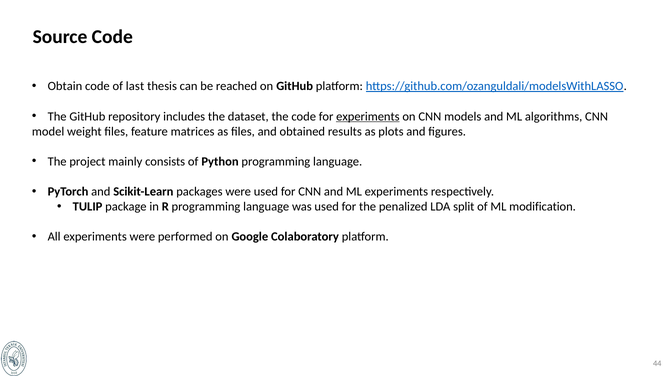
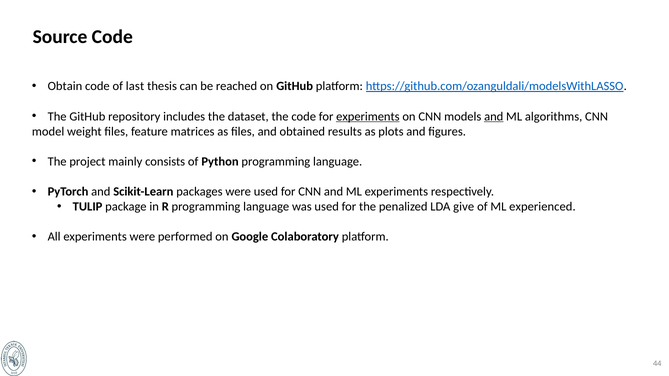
and at (494, 116) underline: none -> present
split: split -> give
modification: modification -> experienced
